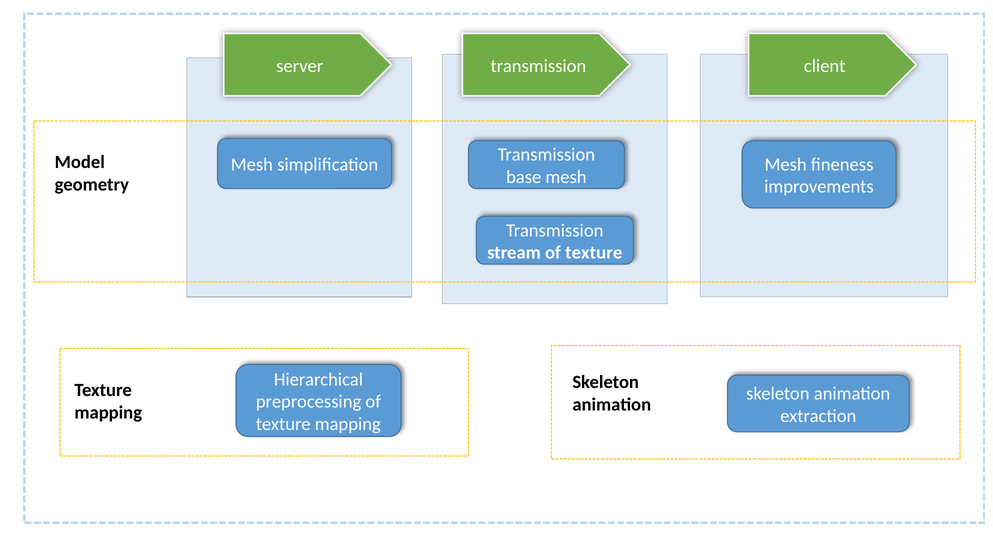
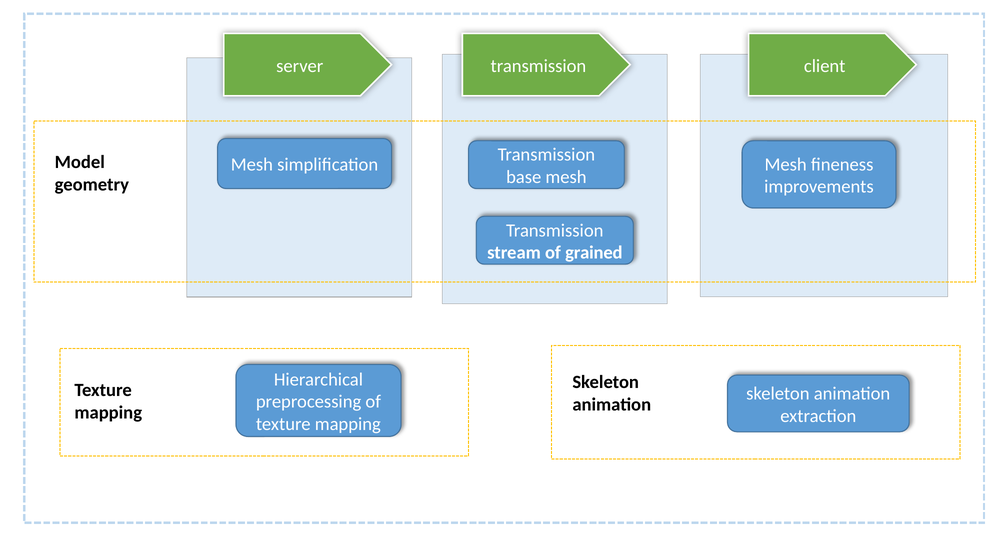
stream of texture: texture -> grained
